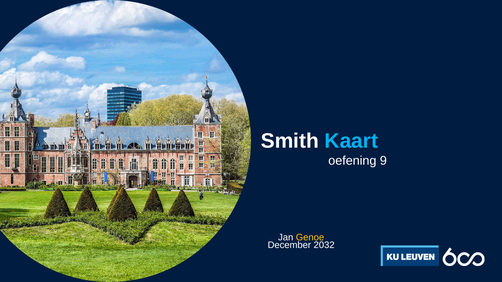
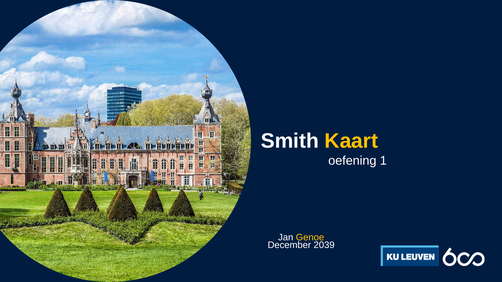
Kaart colour: light blue -> yellow
9: 9 -> 1
2032: 2032 -> 2039
